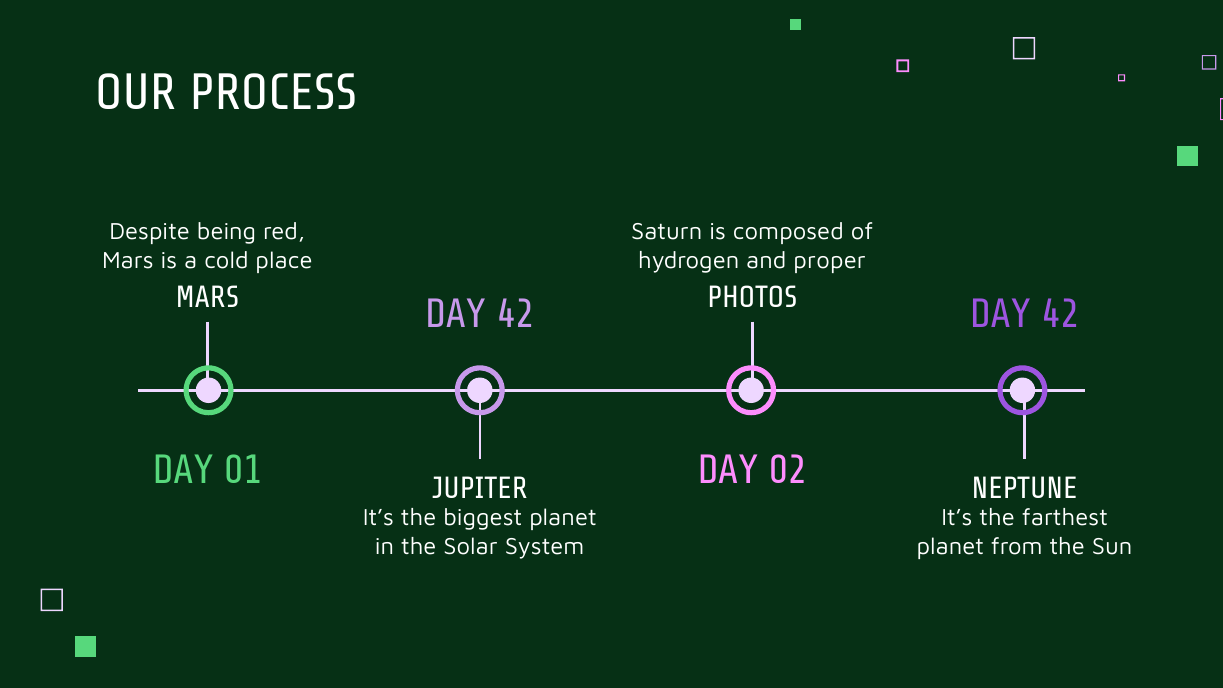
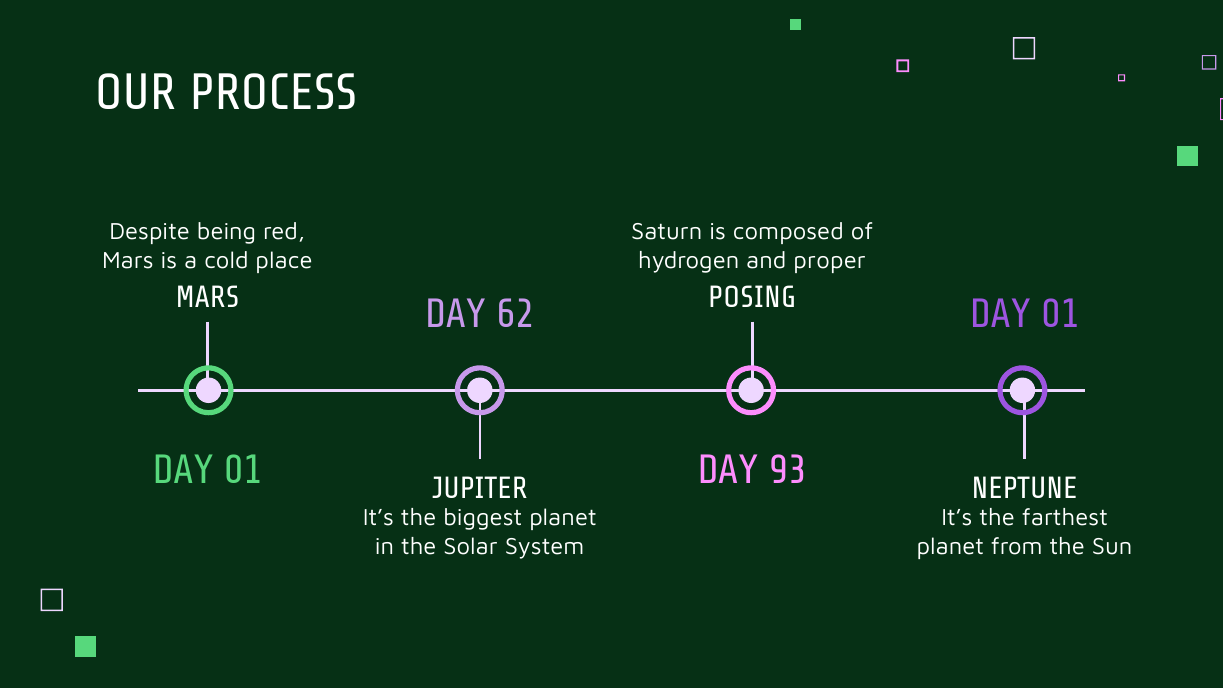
PHOTOS: PHOTOS -> POSING
42 at (516, 314): 42 -> 62
42 at (1061, 314): 42 -> 01
02: 02 -> 93
